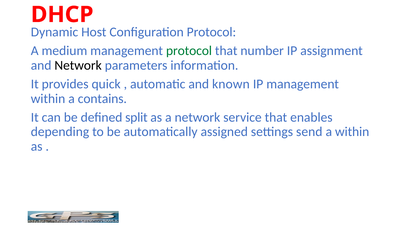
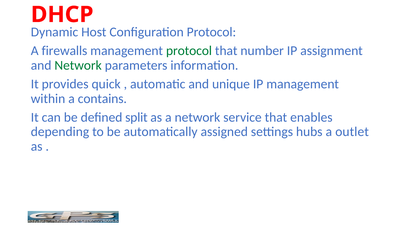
medium: medium -> firewalls
Network at (78, 65) colour: black -> green
known: known -> unique
send: send -> hubs
a within: within -> outlet
